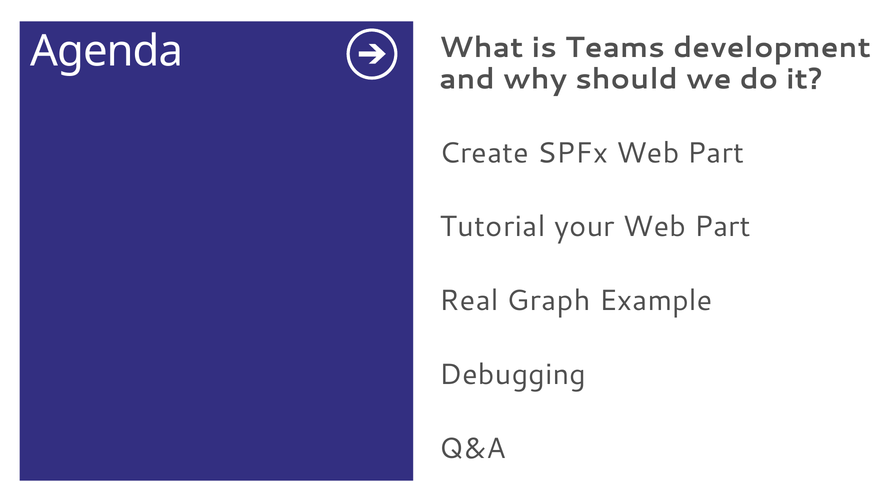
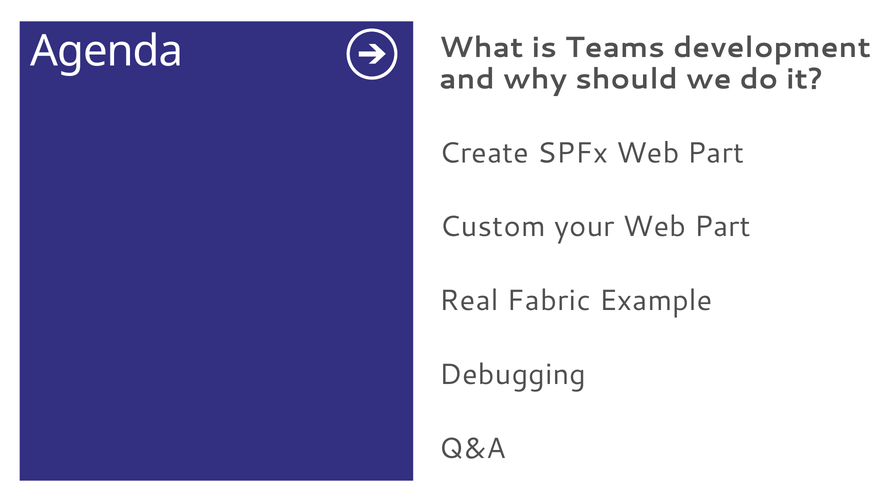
Tutorial: Tutorial -> Custom
Graph: Graph -> Fabric
